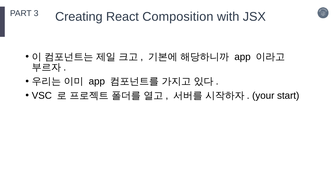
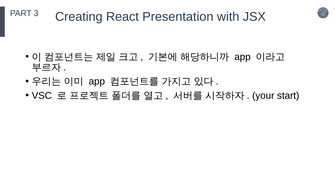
Composition: Composition -> Presentation
